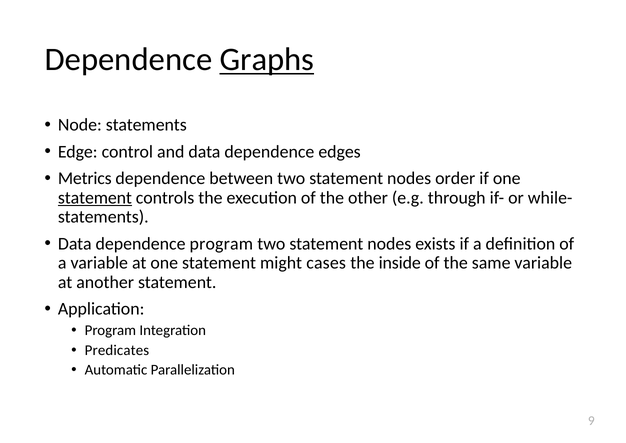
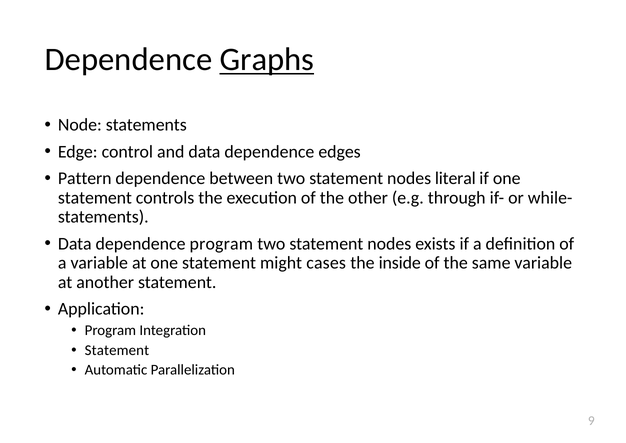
Metrics: Metrics -> Pattern
order: order -> literal
statement at (95, 197) underline: present -> none
Predicates at (117, 350): Predicates -> Statement
